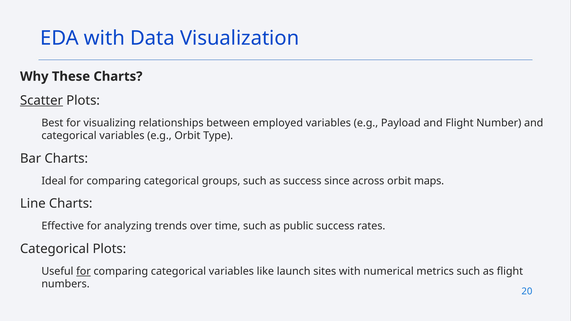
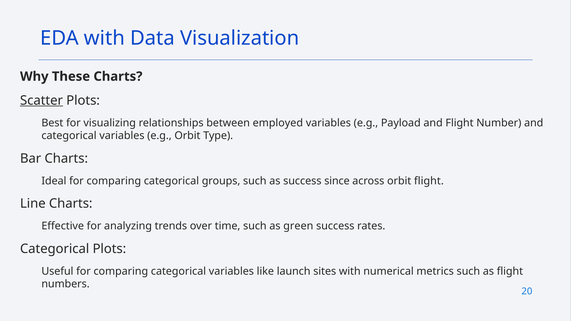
orbit maps: maps -> flight
public: public -> green
for at (83, 271) underline: present -> none
